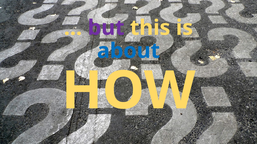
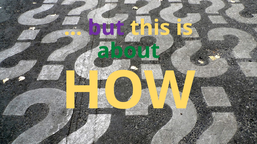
about colour: blue -> green
